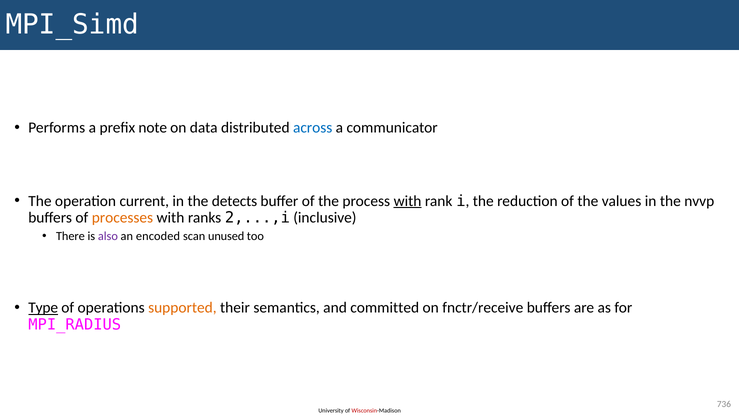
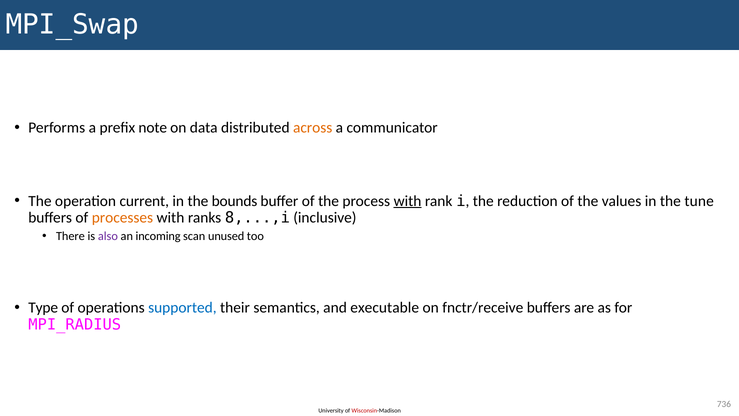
MPI_Simd: MPI_Simd -> MPI_Swap
across colour: blue -> orange
detects: detects -> bounds
nvvp: nvvp -> tune
2,...,i: 2,...,i -> 8,...,i
encoded: encoded -> incoming
Type underline: present -> none
supported colour: orange -> blue
committed: committed -> executable
